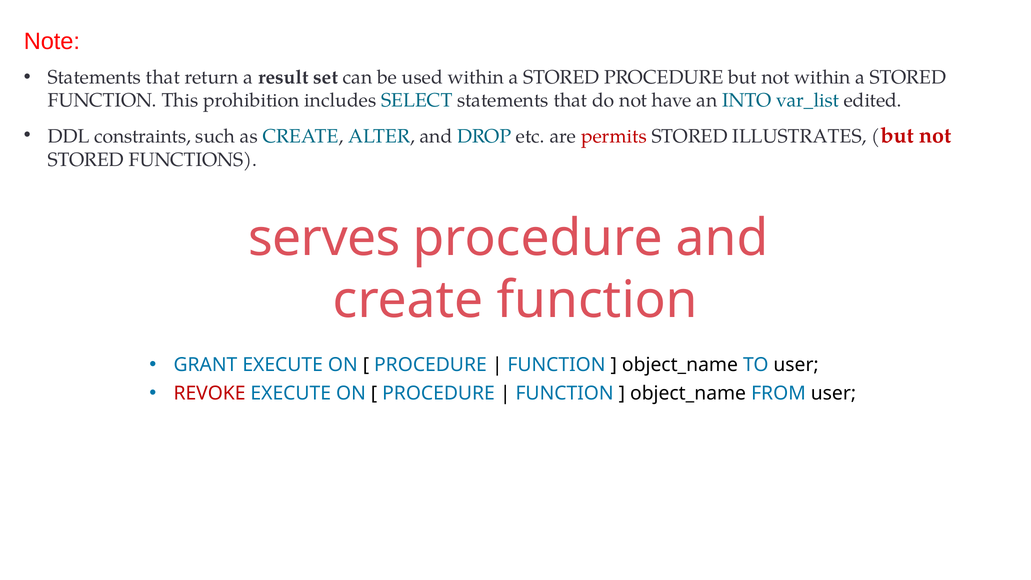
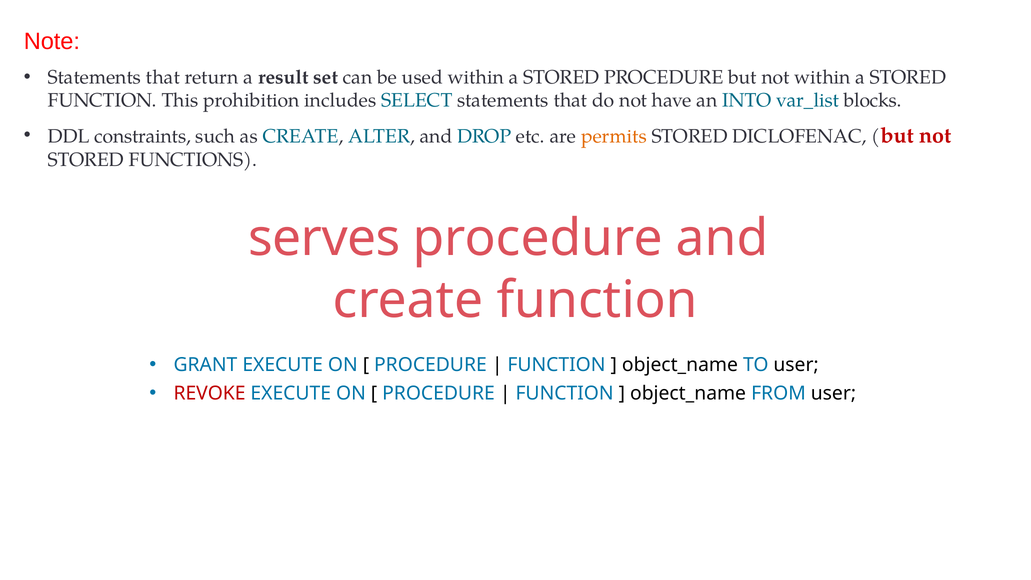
edited: edited -> blocks
permits colour: red -> orange
ILLUSTRATES: ILLUSTRATES -> DICLOFENAC
